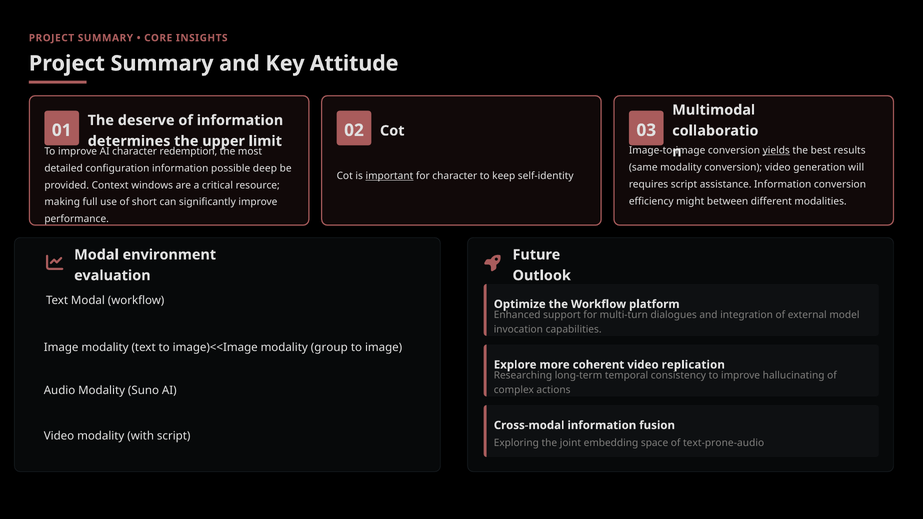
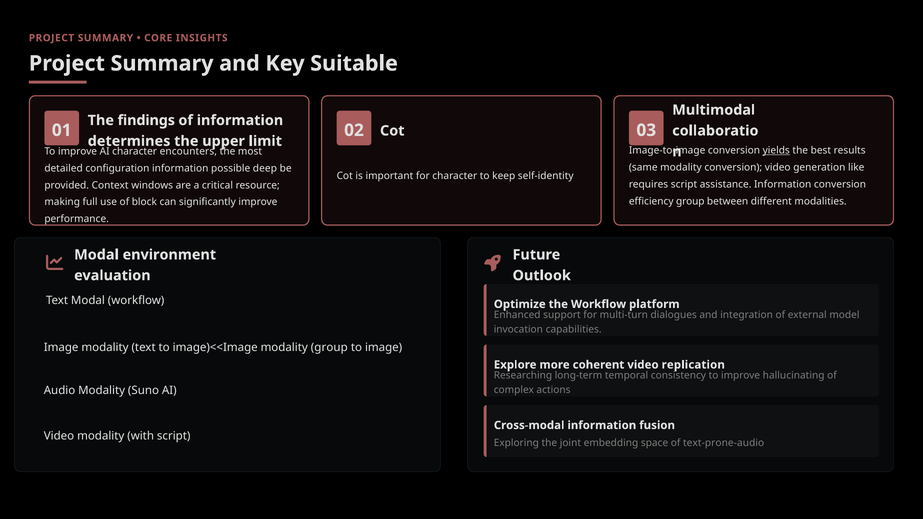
Attitude: Attitude -> Suitable
deserve: deserve -> findings
redemption: redemption -> encounters
will: will -> like
important underline: present -> none
efficiency might: might -> group
short: short -> block
